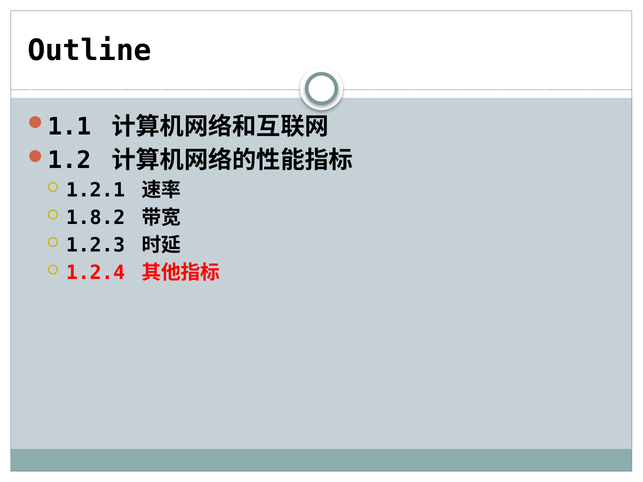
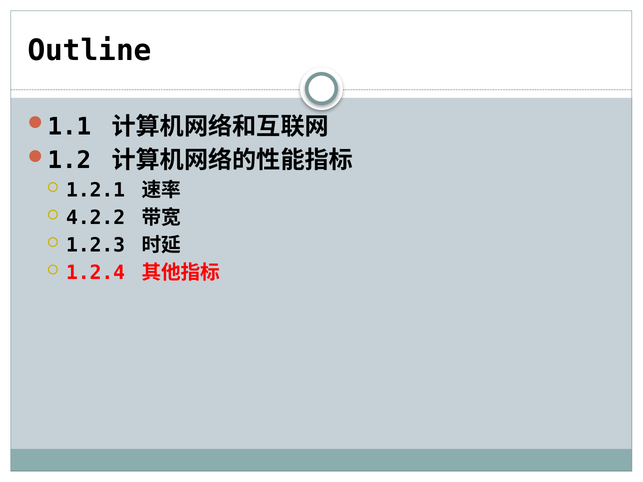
1.8.2: 1.8.2 -> 4.2.2
